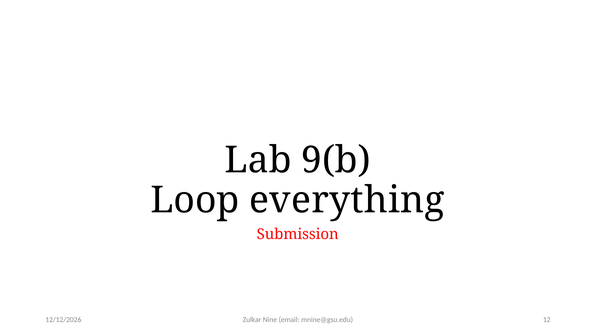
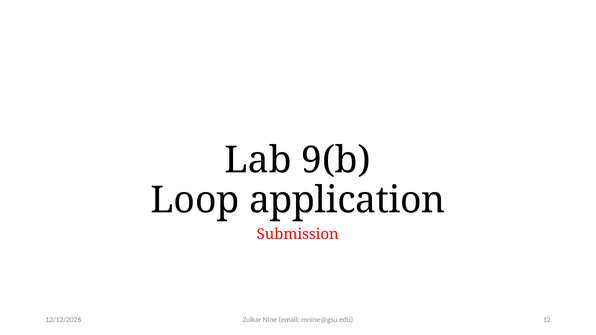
everything: everything -> application
